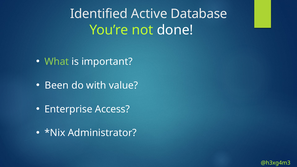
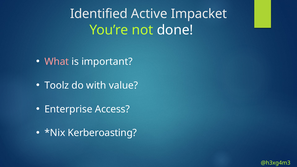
Database: Database -> Impacket
What colour: light green -> pink
Been: Been -> Toolz
Administrator: Administrator -> Kerberoasting
